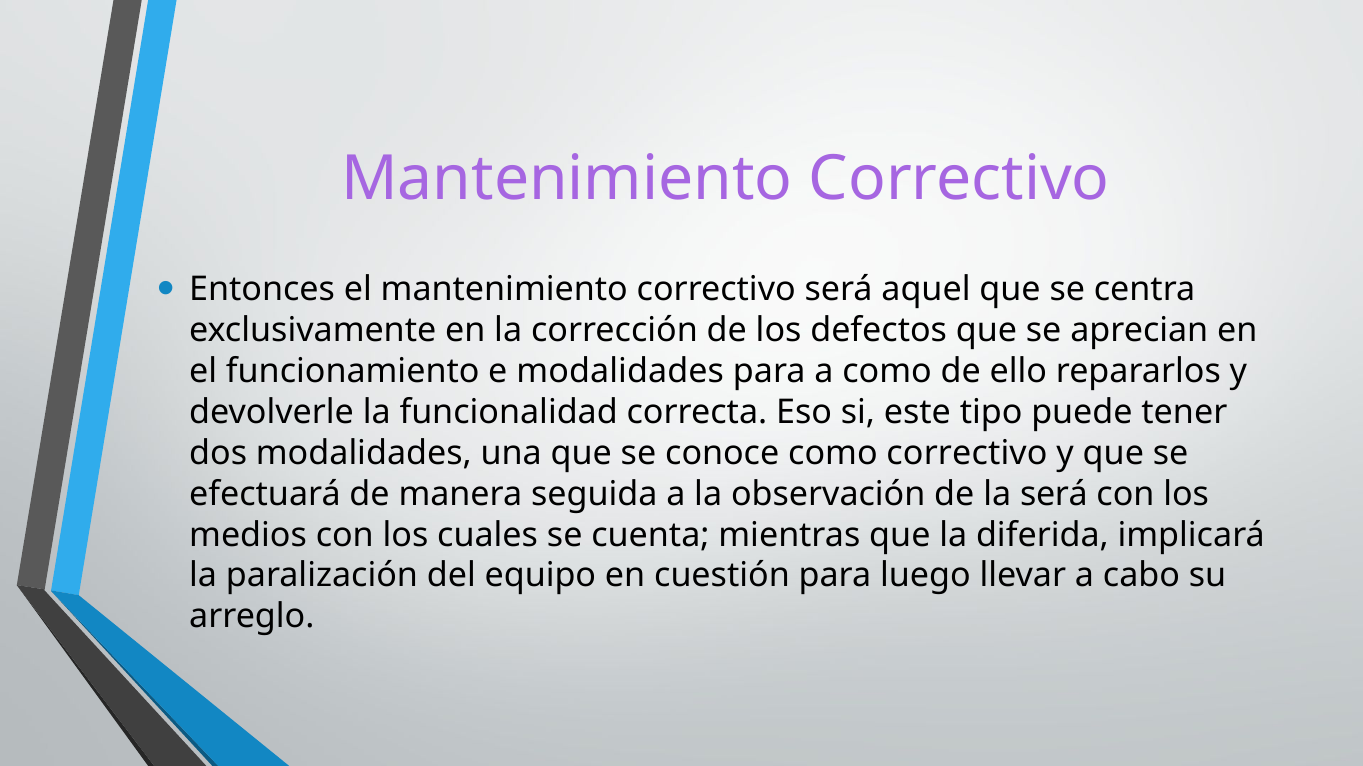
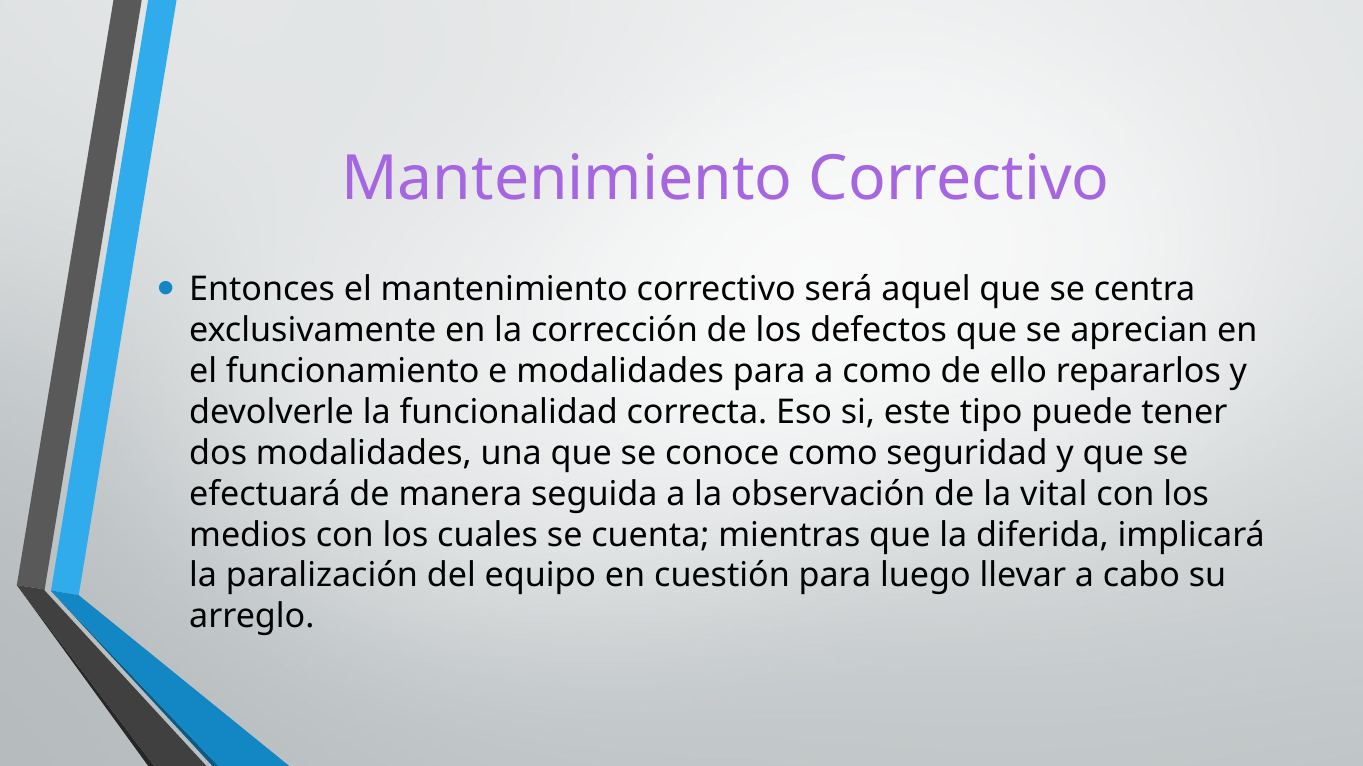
como correctivo: correctivo -> seguridad
la será: será -> vital
